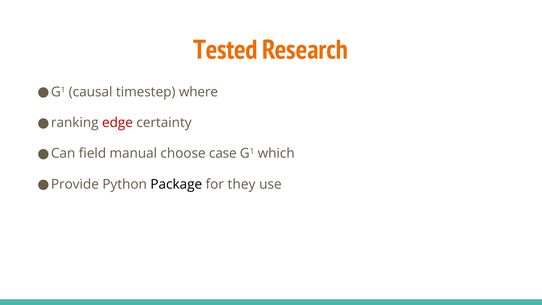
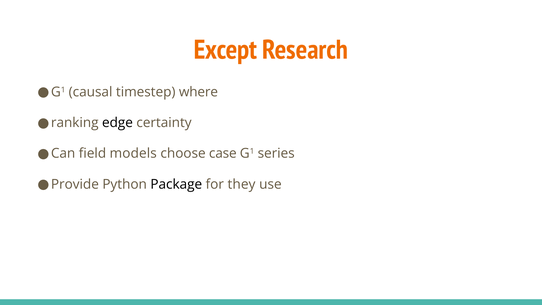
Tested: Tested -> Except
edge colour: red -> black
manual: manual -> models
which: which -> series
